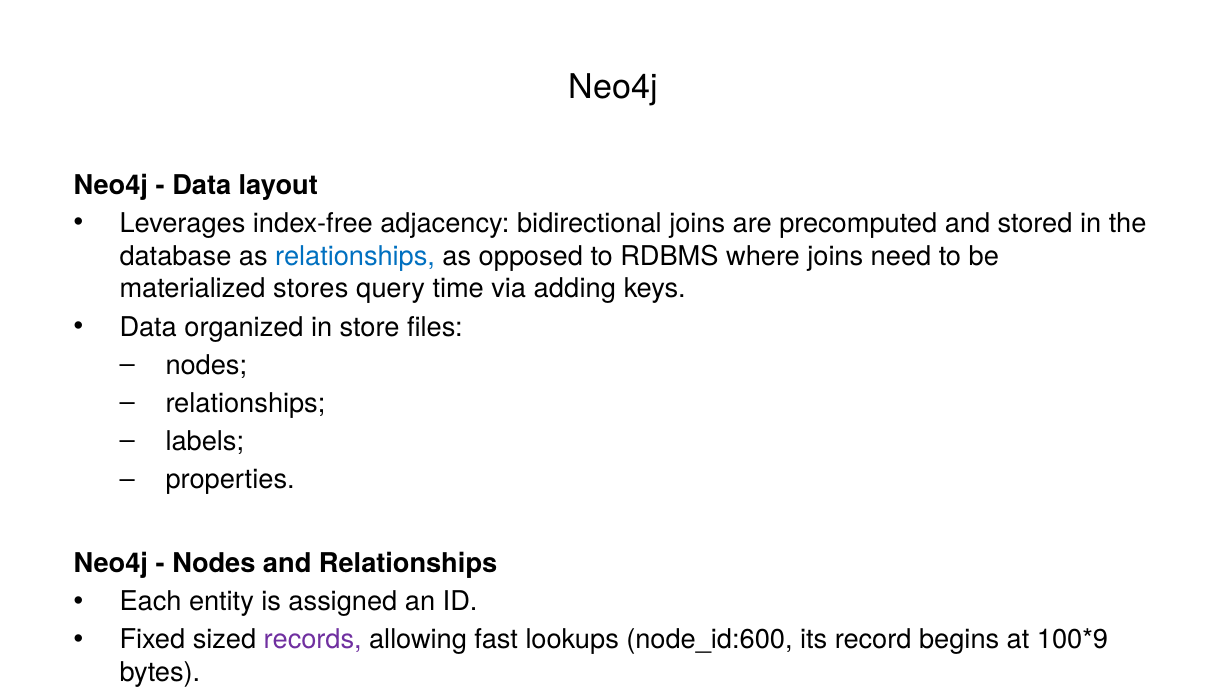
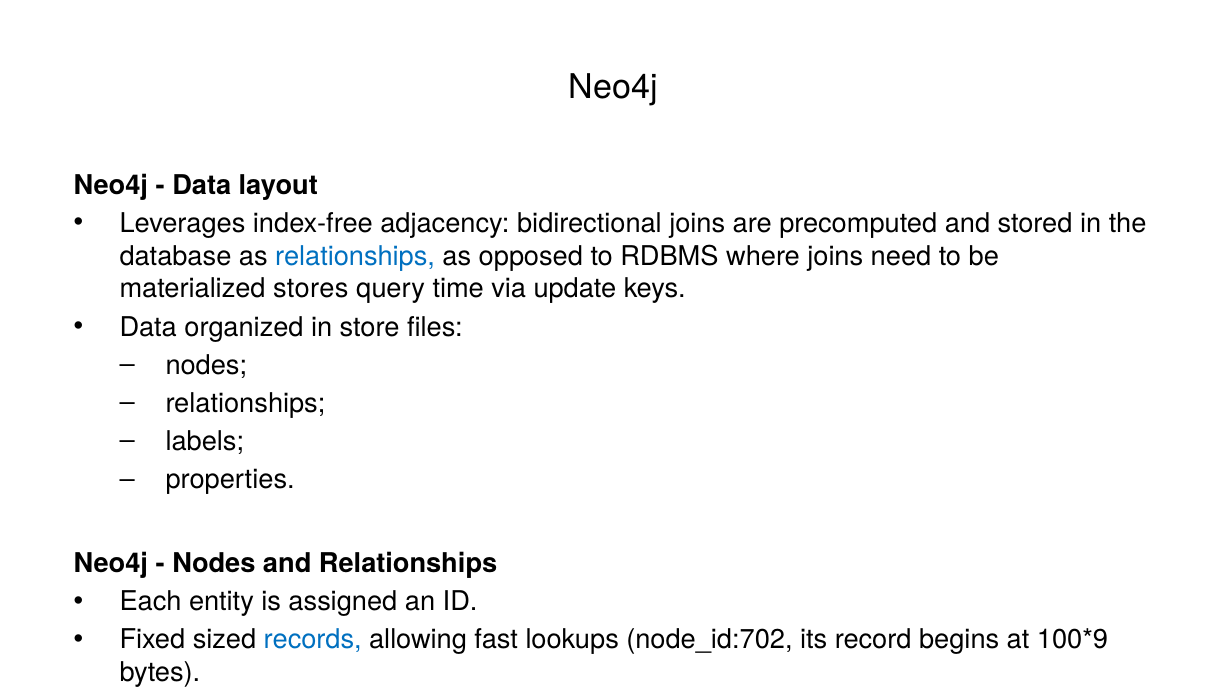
adding: adding -> update
records colour: purple -> blue
node_id:600: node_id:600 -> node_id:702
